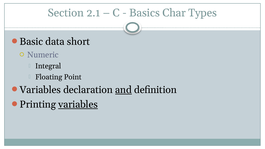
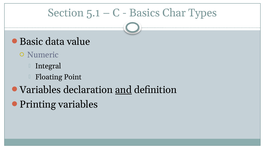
2.1: 2.1 -> 5.1
short: short -> value
variables underline: present -> none
